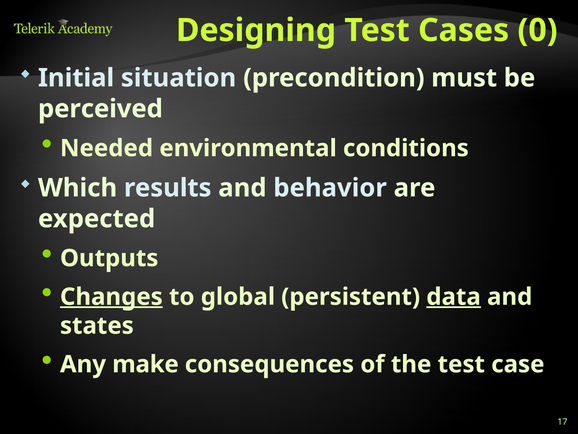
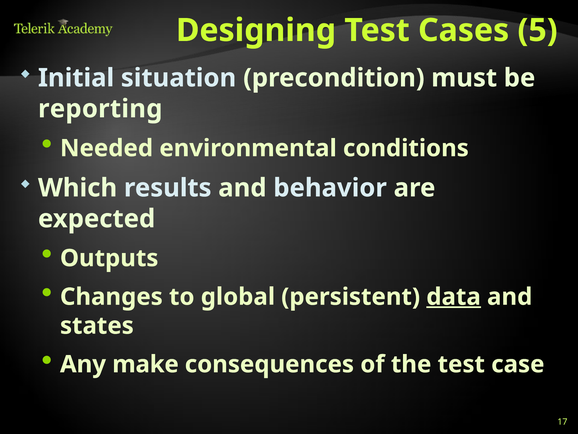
0: 0 -> 5
perceived: perceived -> reporting
Changes underline: present -> none
